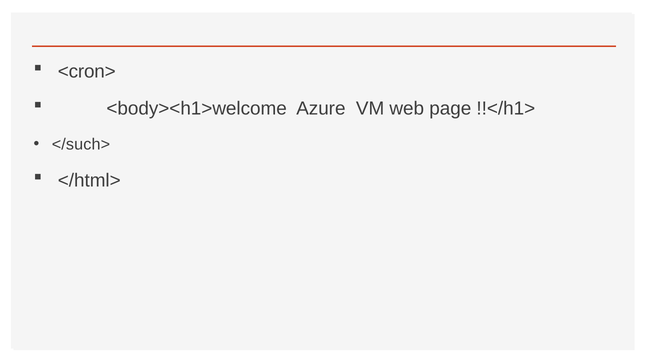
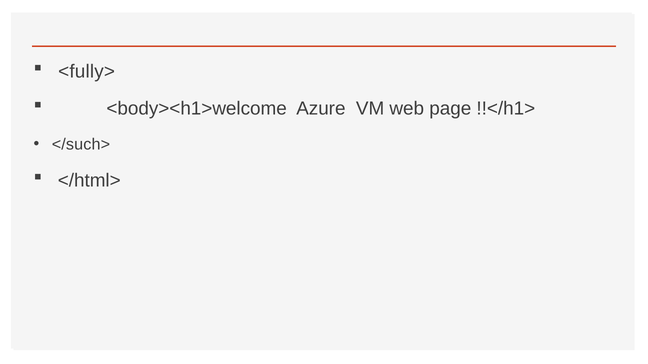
<cron>: <cron> -> <fully>
